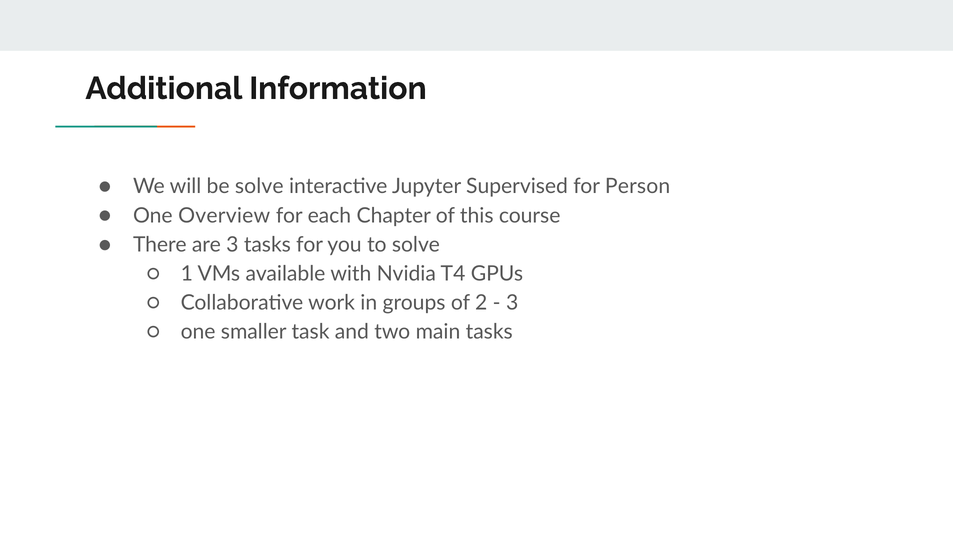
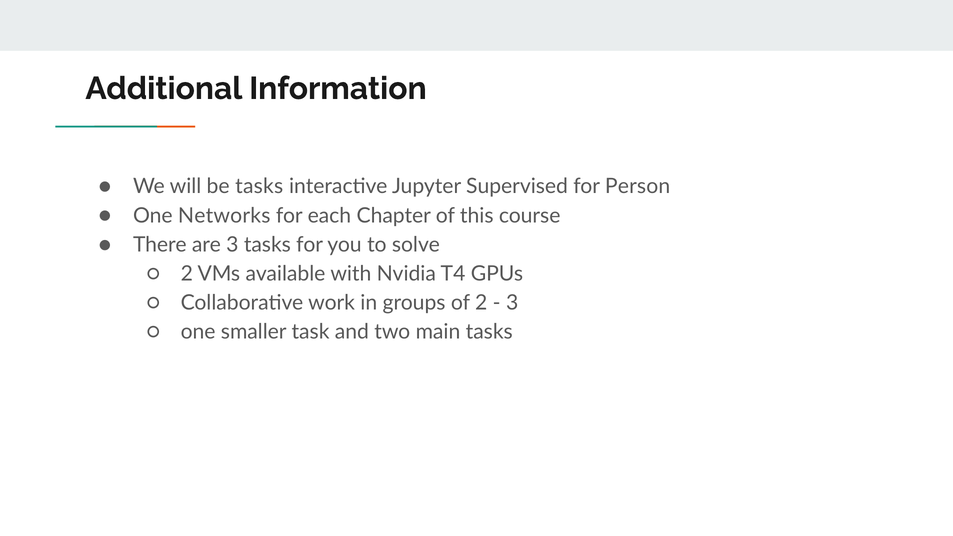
be solve: solve -> tasks
Overview: Overview -> Networks
1 at (187, 274): 1 -> 2
